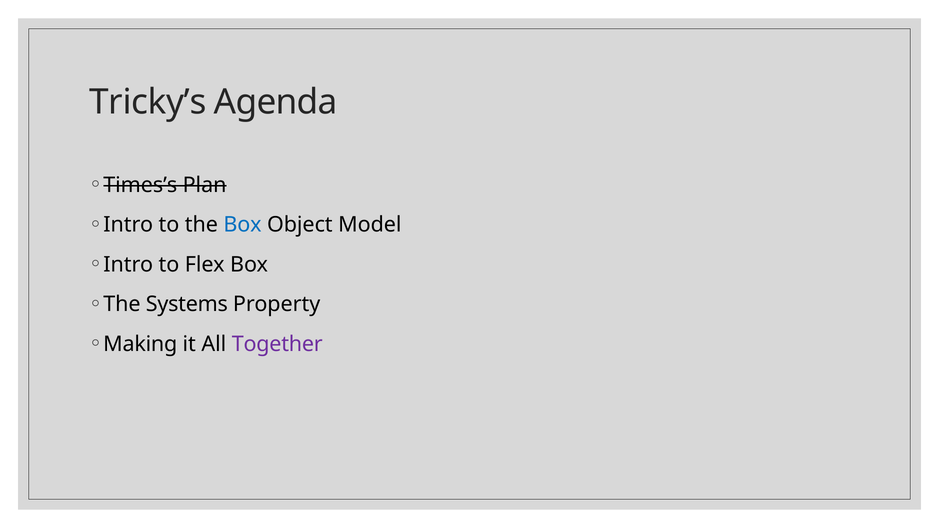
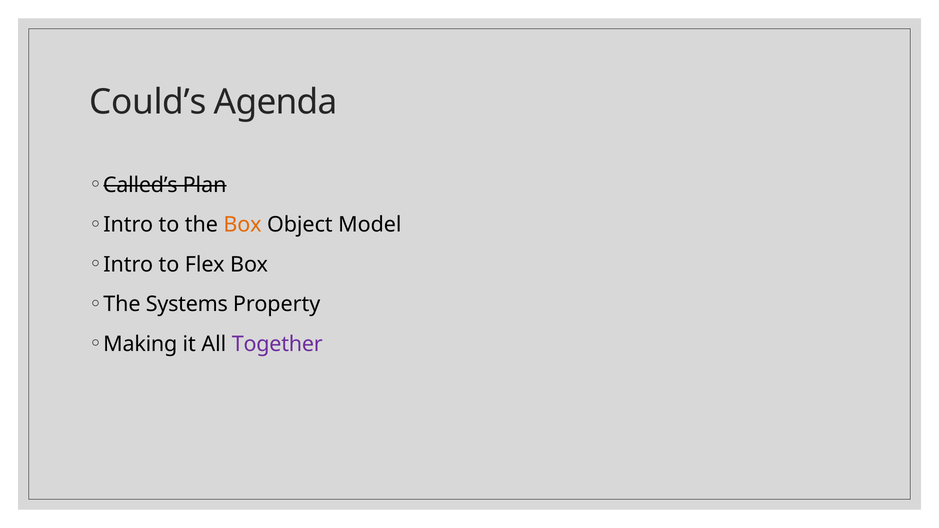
Tricky’s: Tricky’s -> Could’s
Times’s: Times’s -> Called’s
Box at (243, 225) colour: blue -> orange
